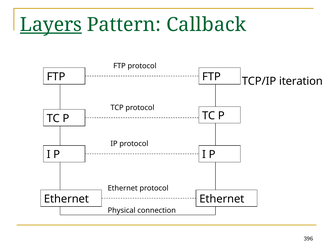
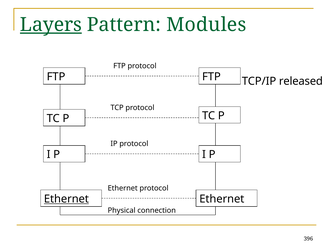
Callback: Callback -> Modules
iteration: iteration -> released
Ethernet at (66, 199) underline: none -> present
